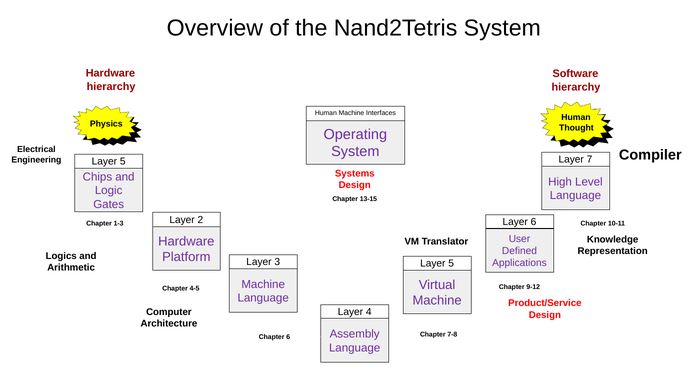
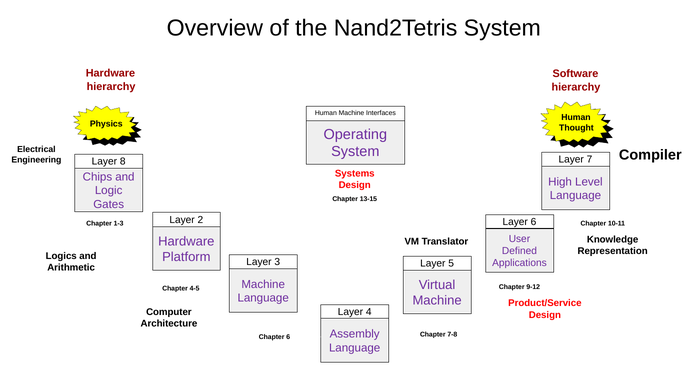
5 at (123, 162): 5 -> 8
